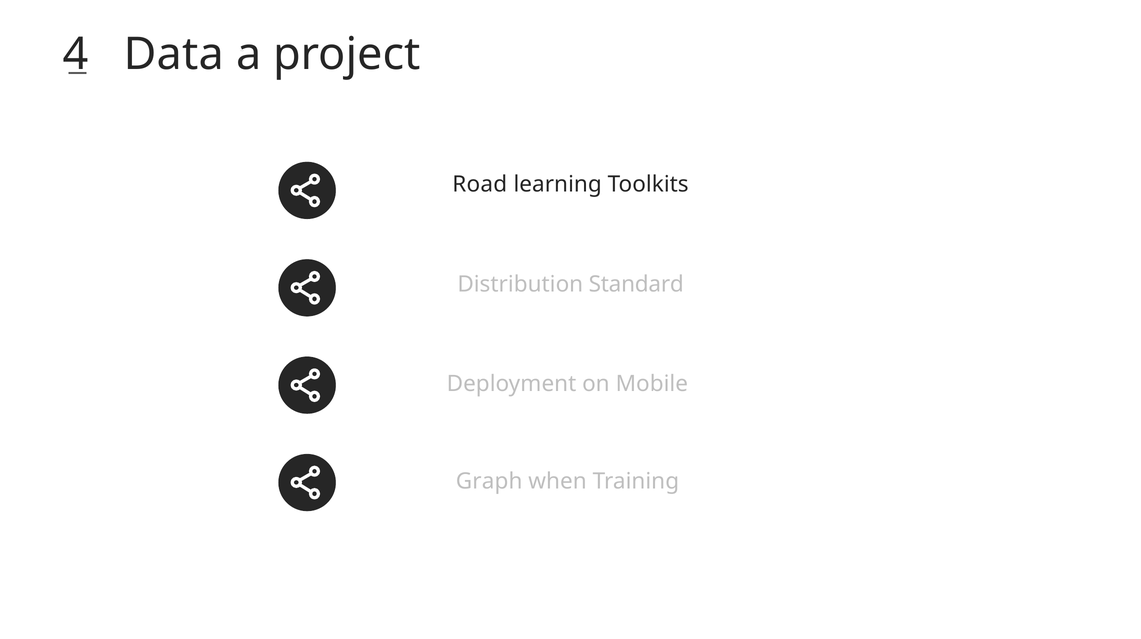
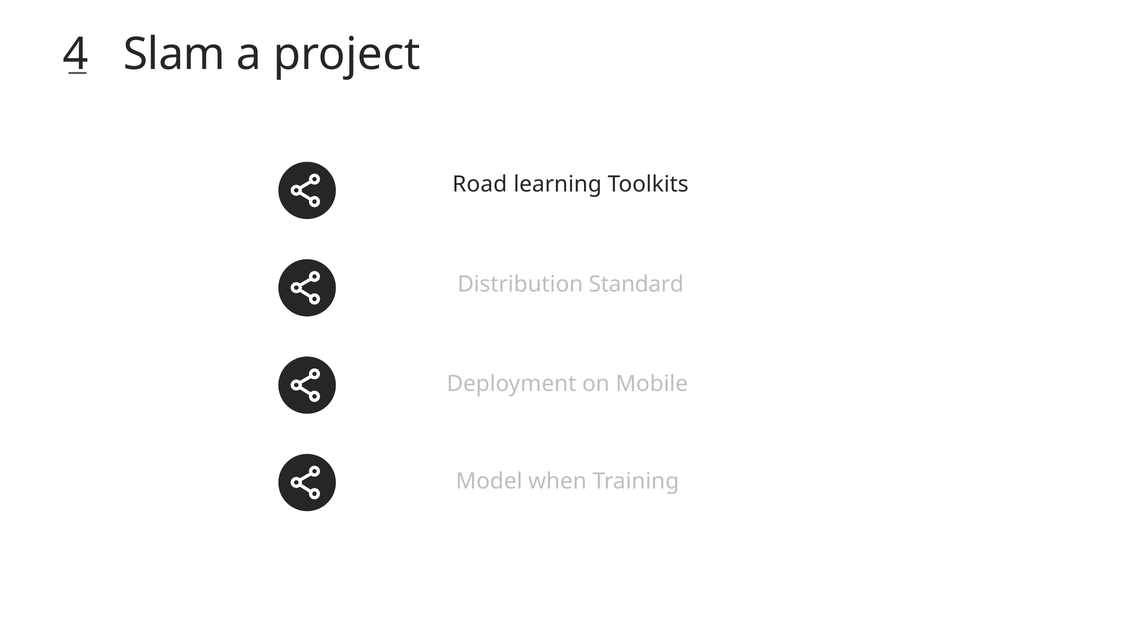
Data: Data -> Slam
Graph: Graph -> Model
